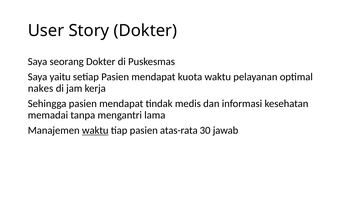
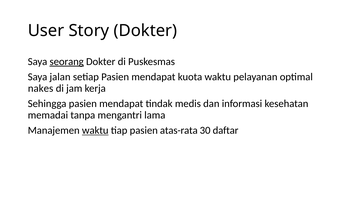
seorang underline: none -> present
yaitu: yaitu -> jalan
jawab: jawab -> daftar
